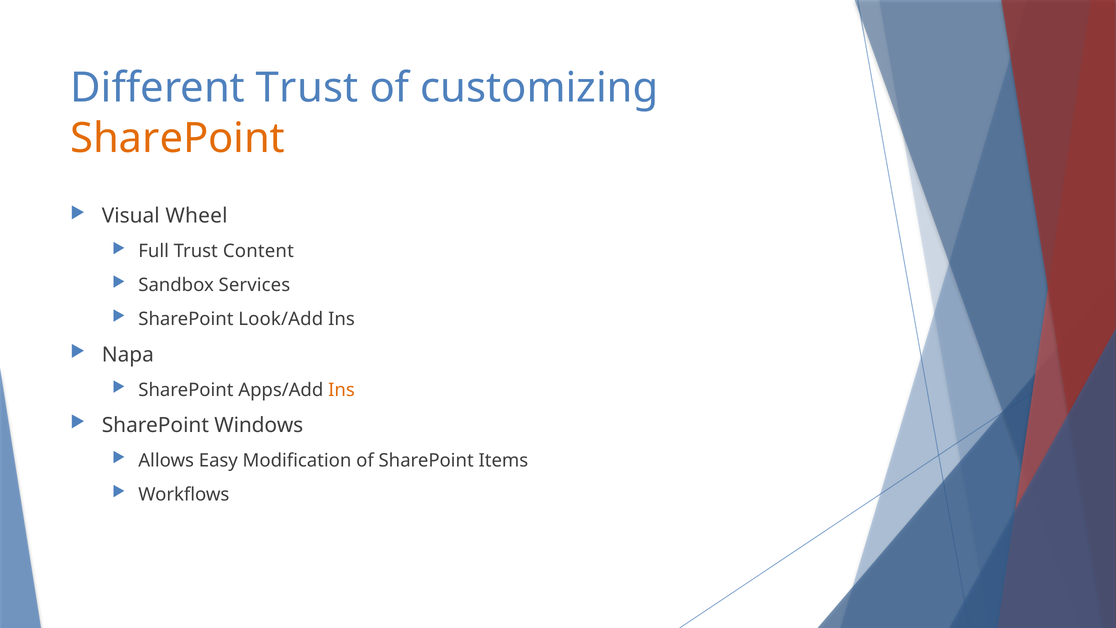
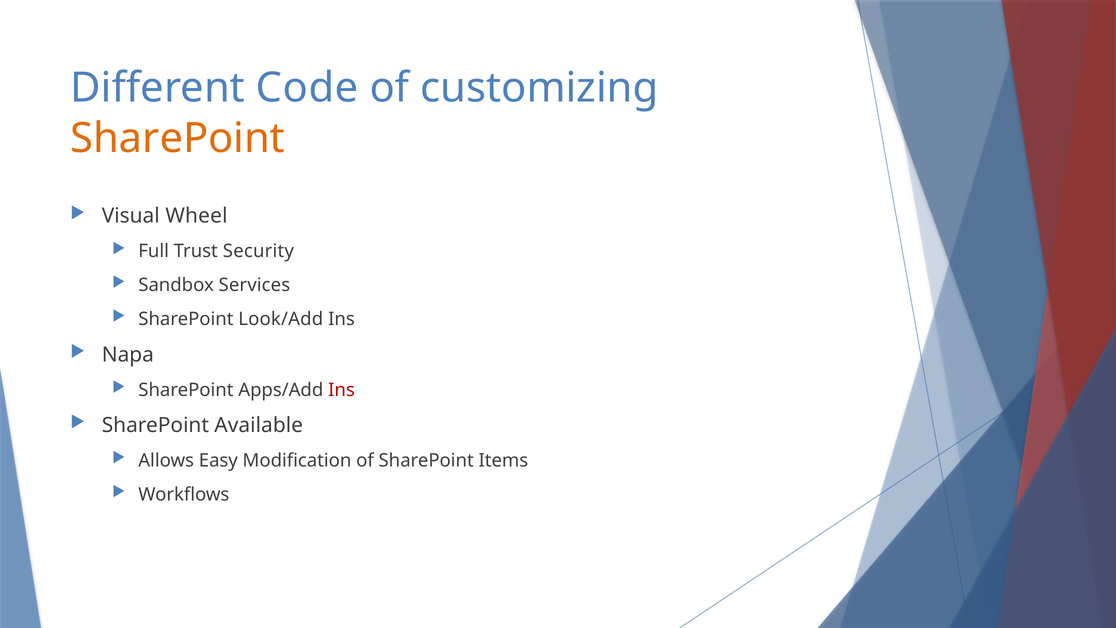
Different Trust: Trust -> Code
Content: Content -> Security
Ins at (342, 390) colour: orange -> red
Windows: Windows -> Available
